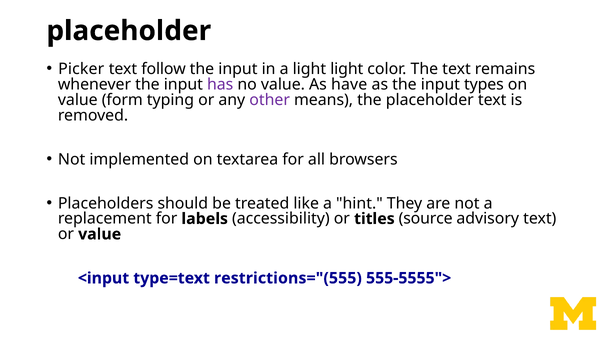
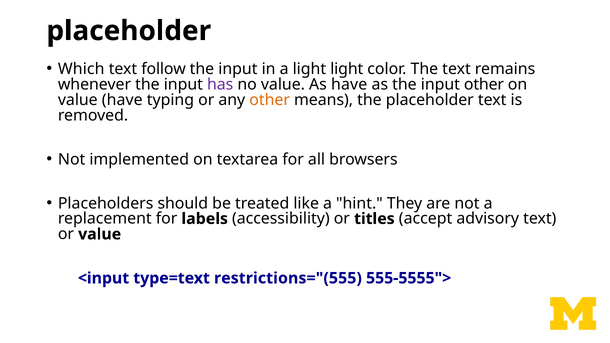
Picker: Picker -> Which
input types: types -> other
value form: form -> have
other at (270, 100) colour: purple -> orange
source: source -> accept
